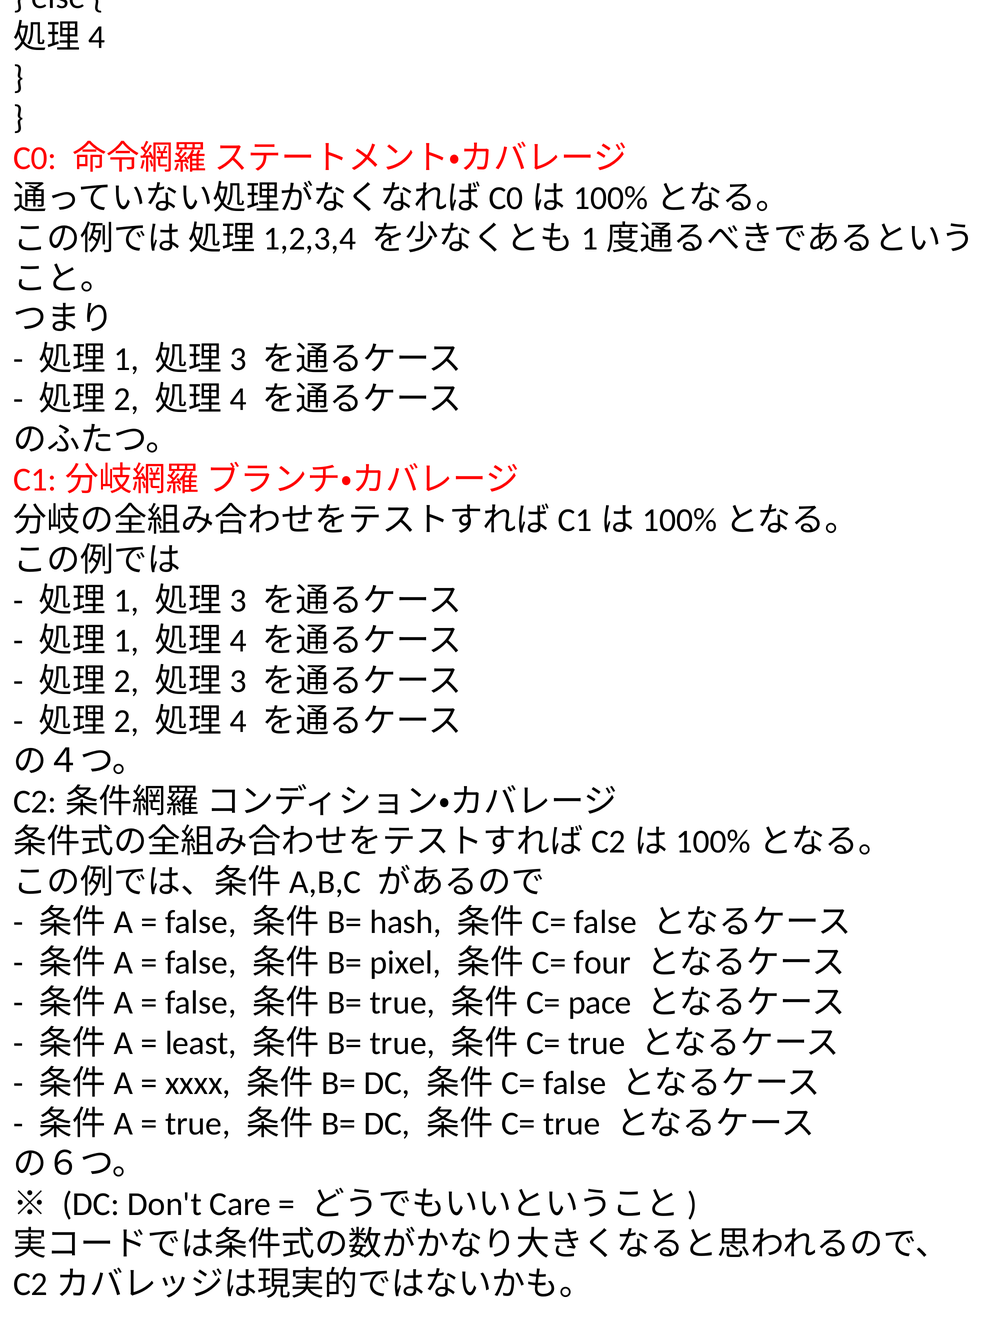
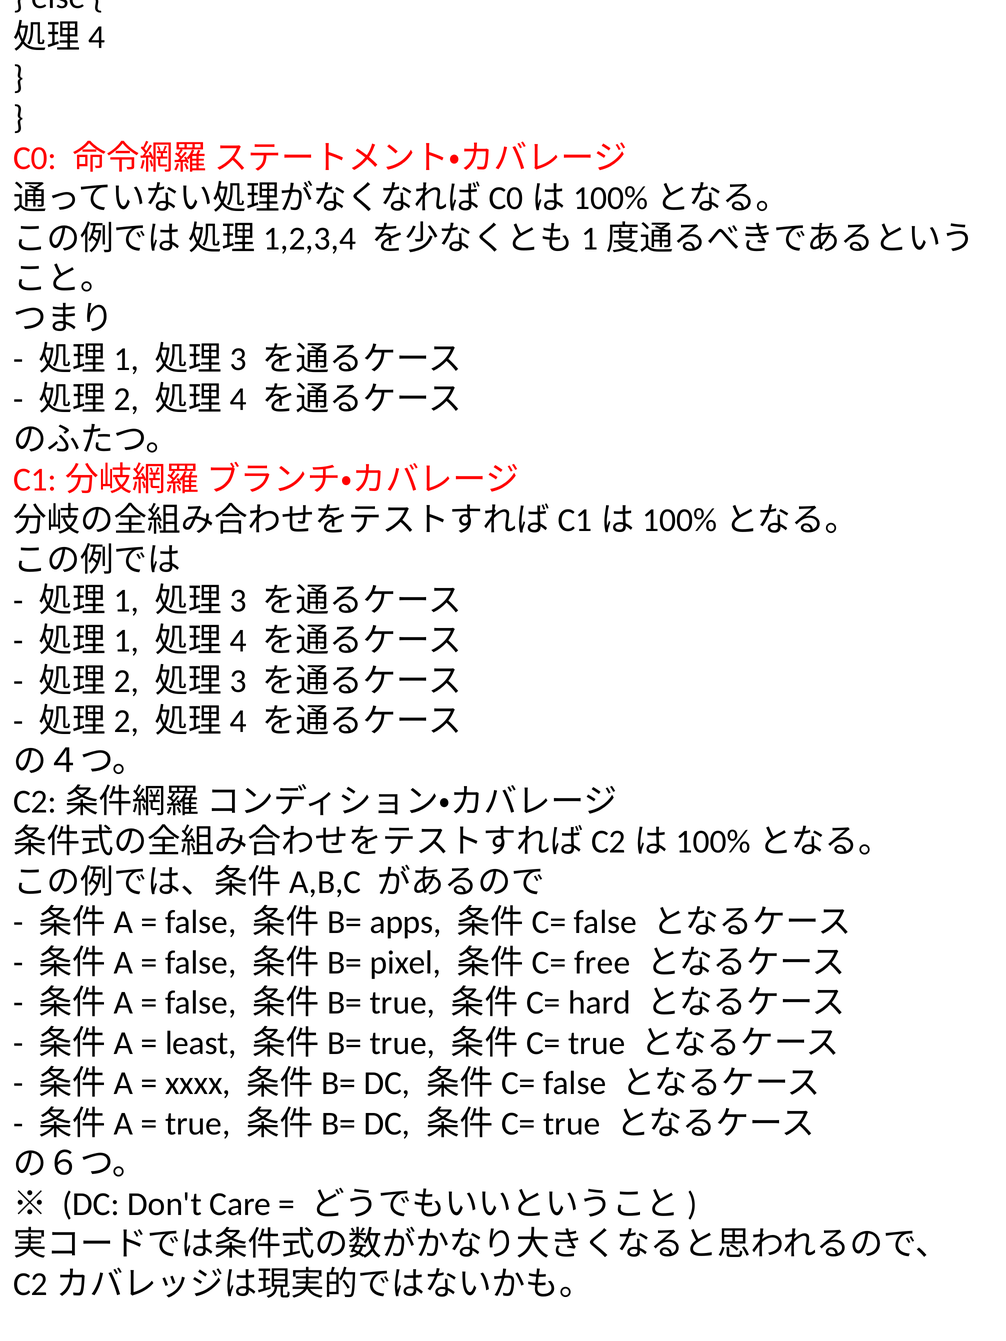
hash: hash -> apps
four: four -> free
pace: pace -> hard
